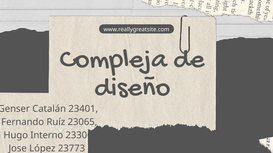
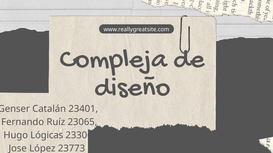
Interno: Interno -> Lógicas
